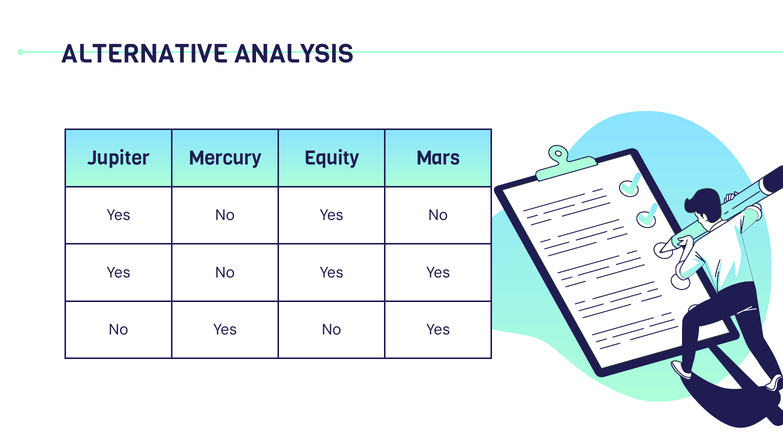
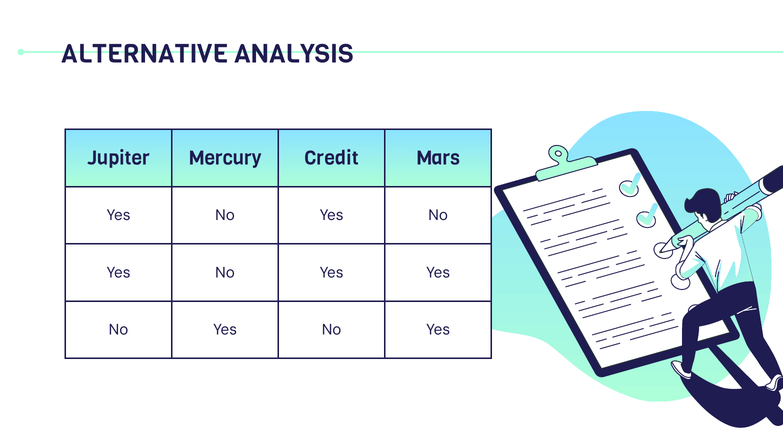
Equity: Equity -> Credit
